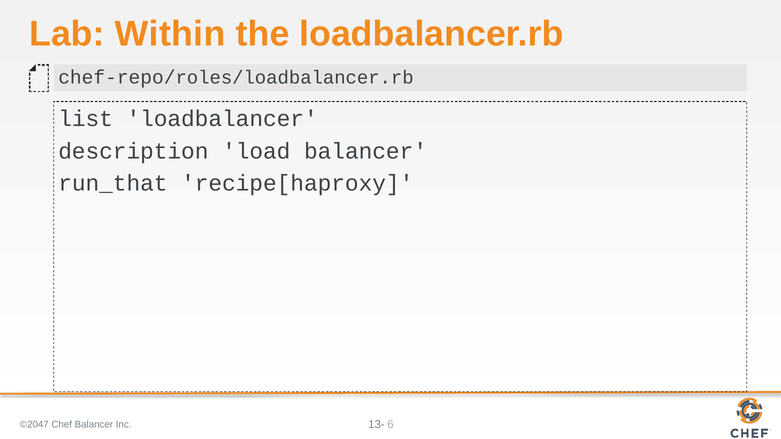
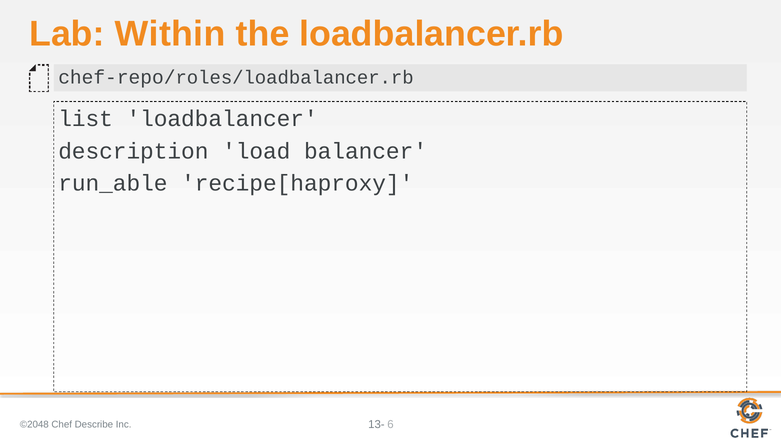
run_that: run_that -> run_able
©2047: ©2047 -> ©2048
Chef Balancer: Balancer -> Describe
